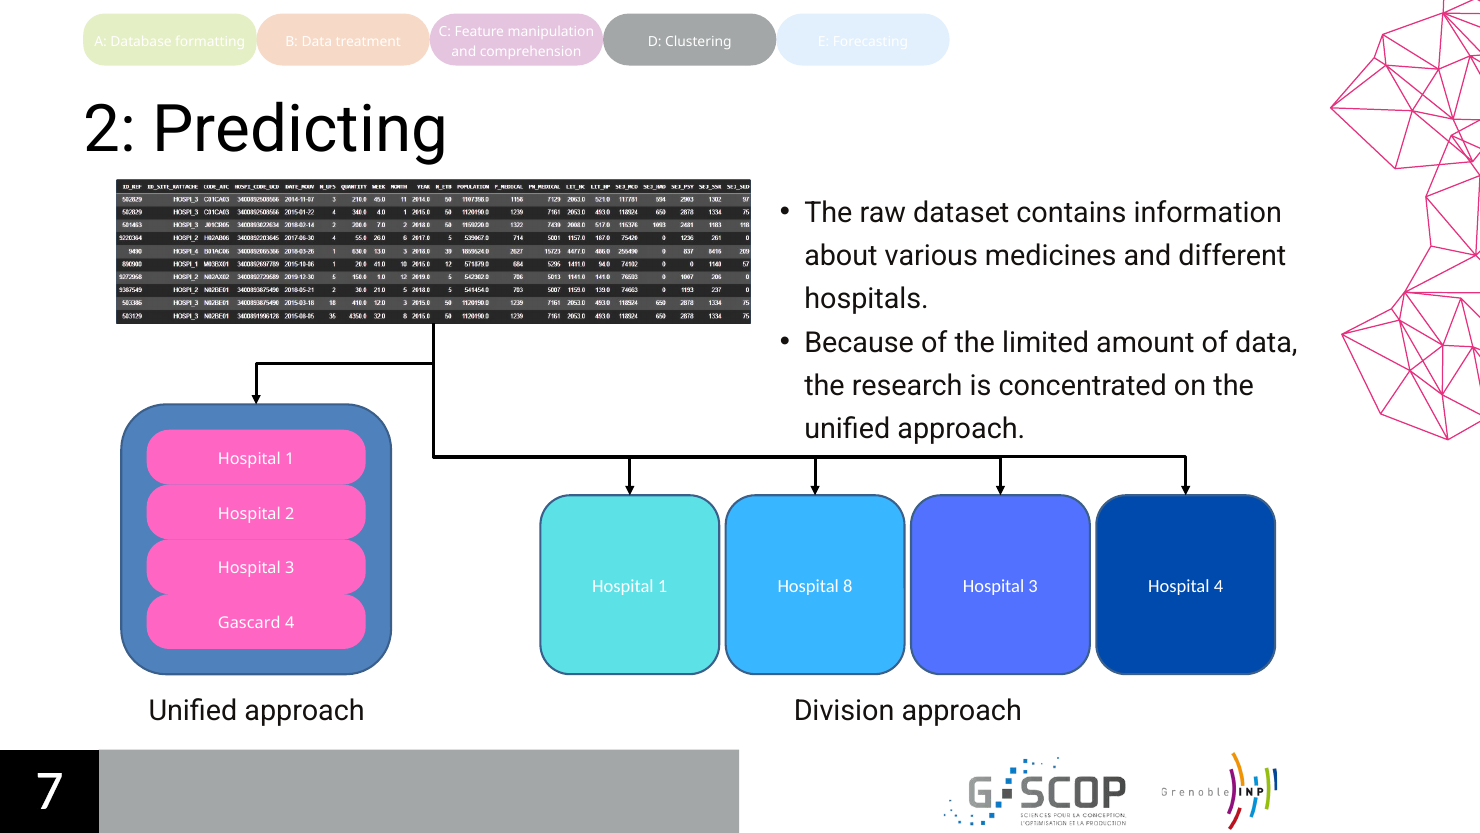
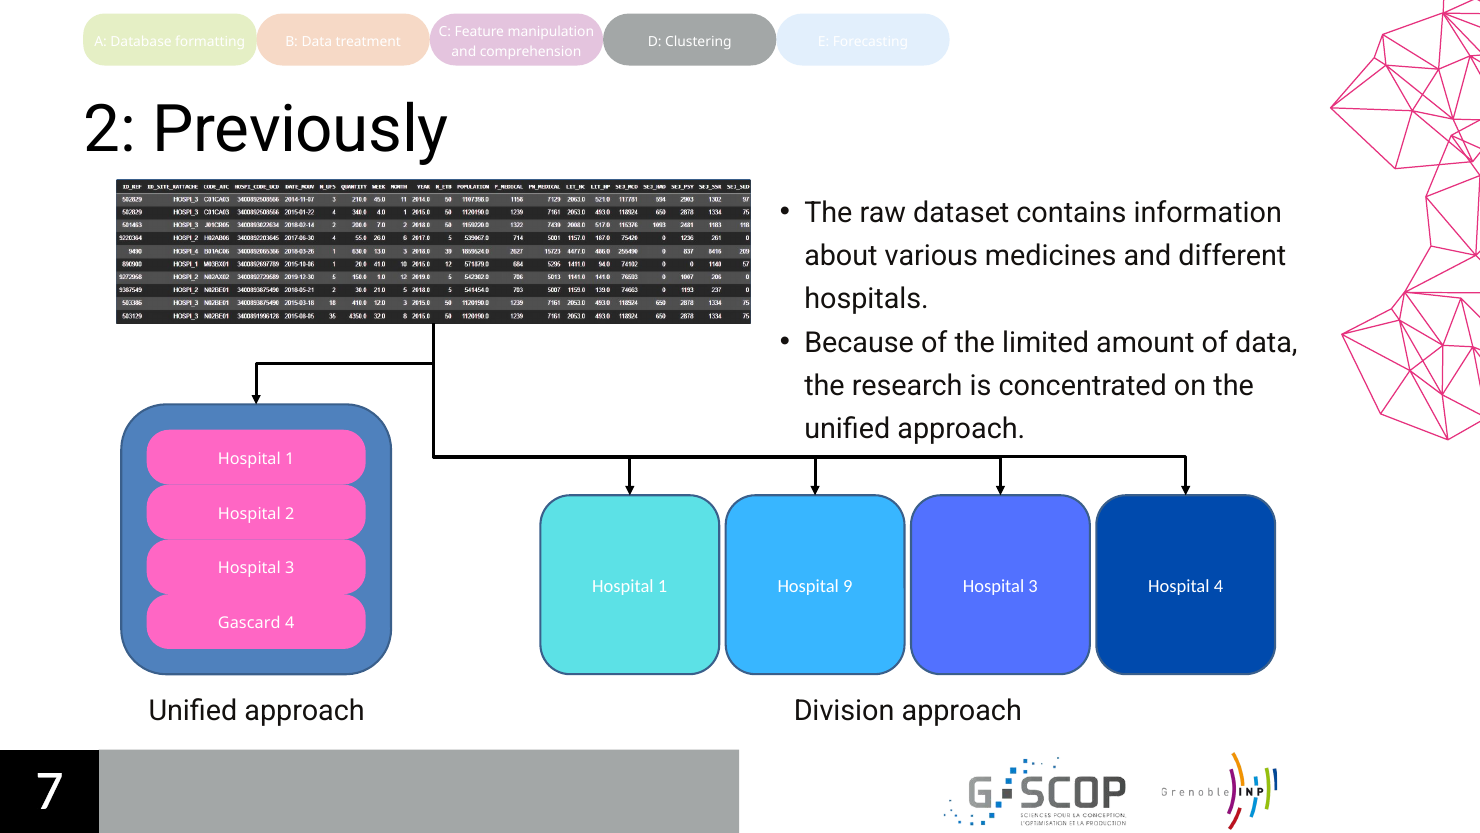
Predicting: Predicting -> Previously
8: 8 -> 9
